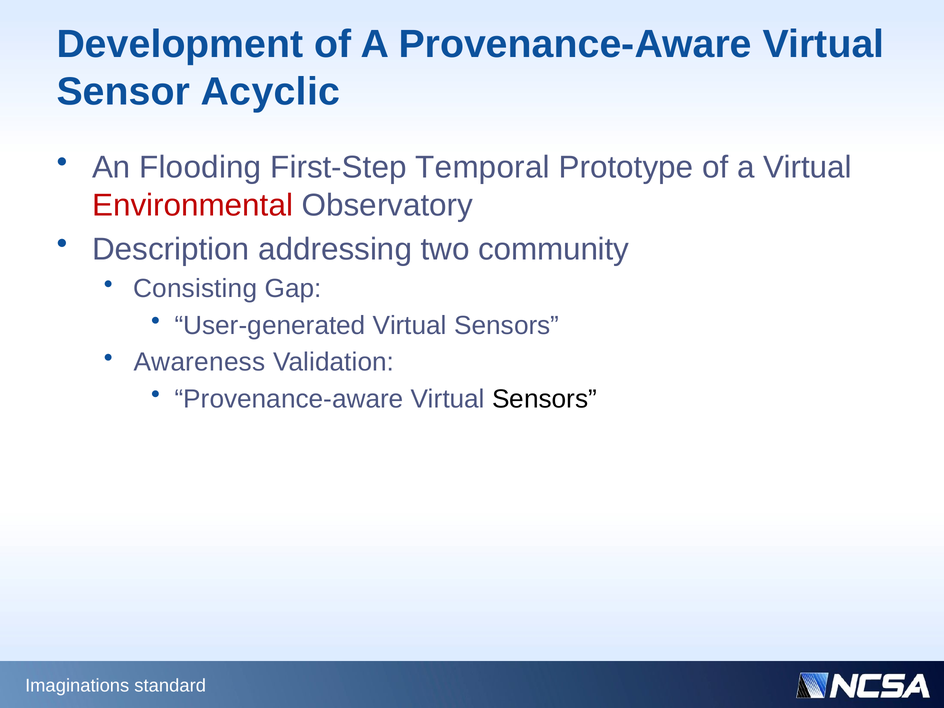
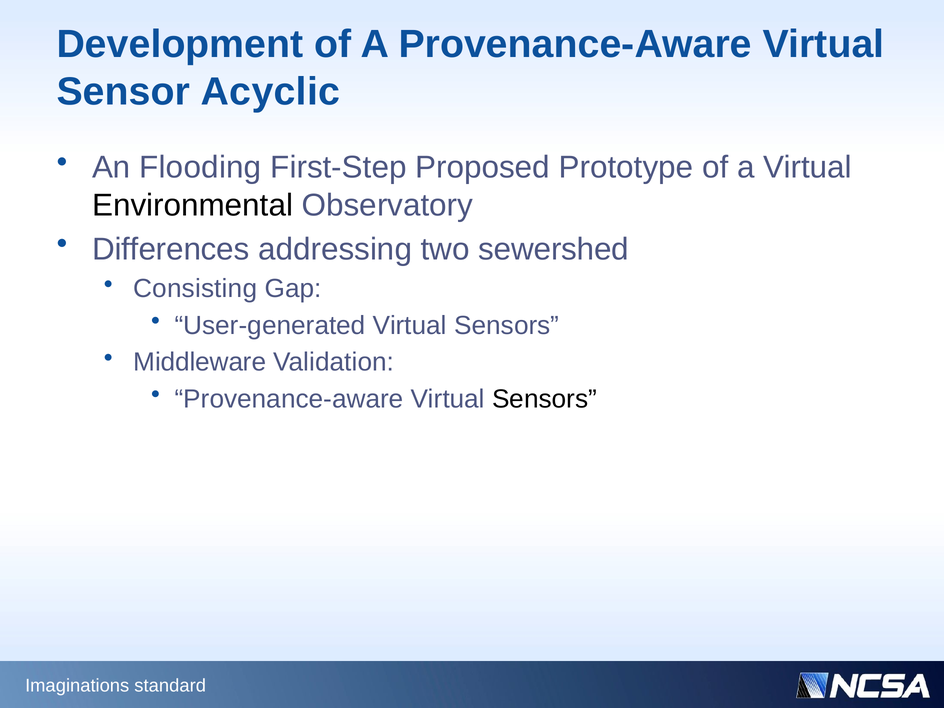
Temporal: Temporal -> Proposed
Environmental colour: red -> black
Description: Description -> Differences
community: community -> sewershed
Awareness: Awareness -> Middleware
